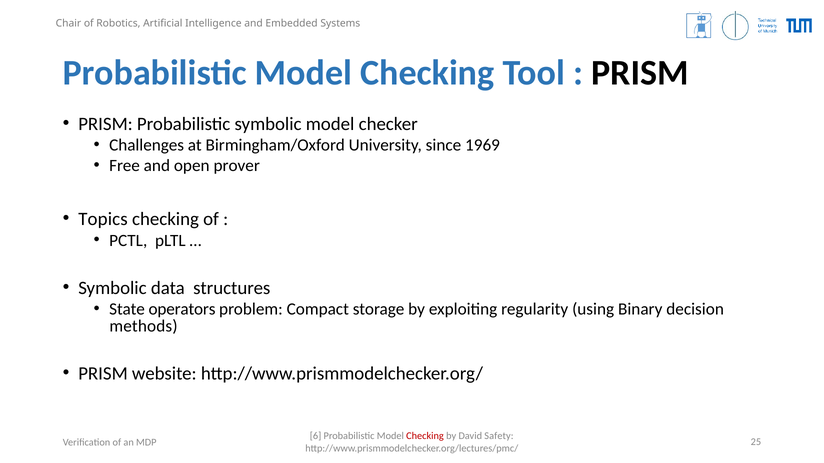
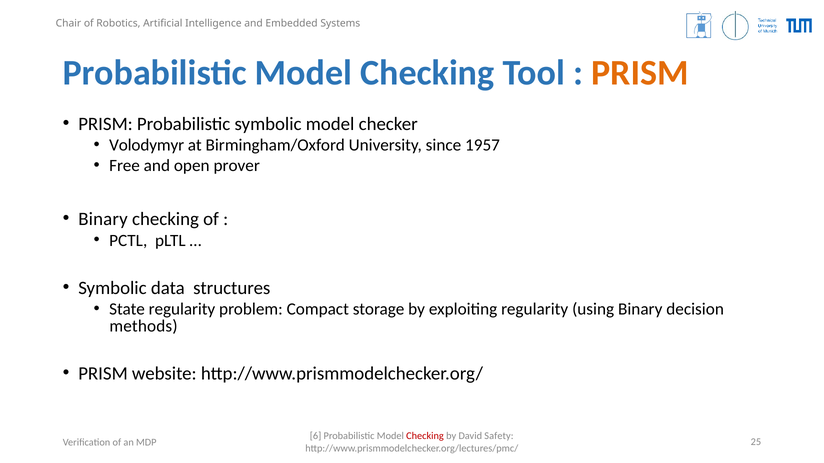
PRISM at (640, 73) colour: black -> orange
Challenges: Challenges -> Volodymyr
1969: 1969 -> 1957
Topics at (103, 219): Topics -> Binary
State operators: operators -> regularity
